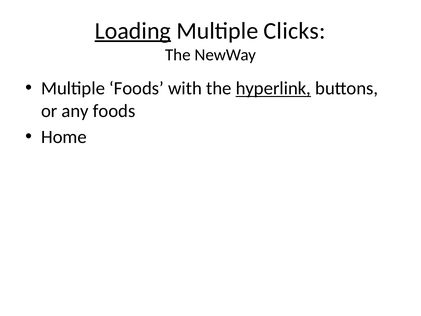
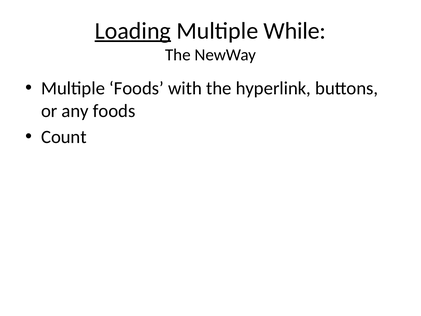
Clicks: Clicks -> While
hyperlink underline: present -> none
Home: Home -> Count
